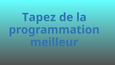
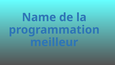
Tapez: Tapez -> Name
